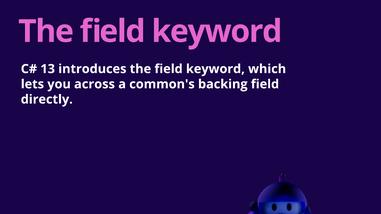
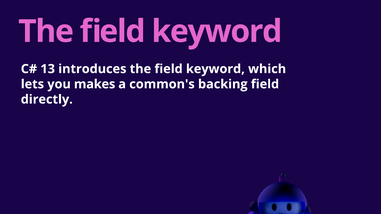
across: across -> makes
